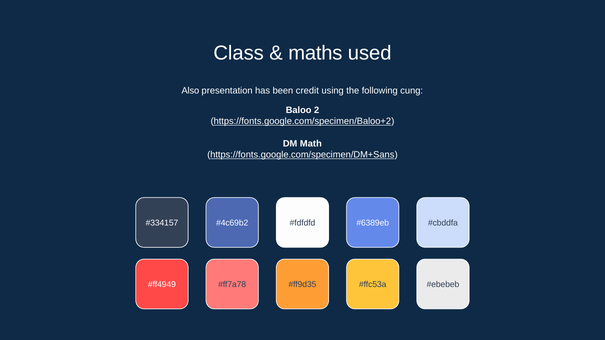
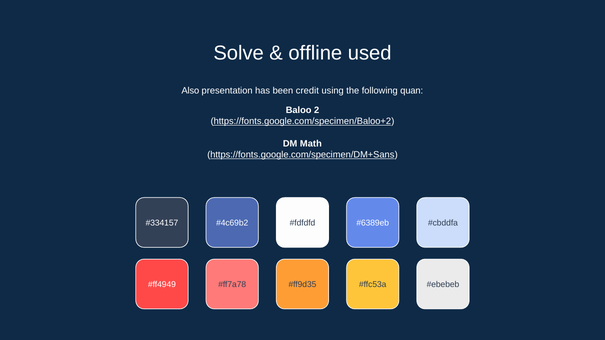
Class: Class -> Solve
maths: maths -> offline
cung: cung -> quan
